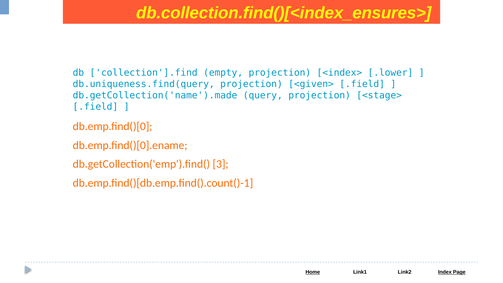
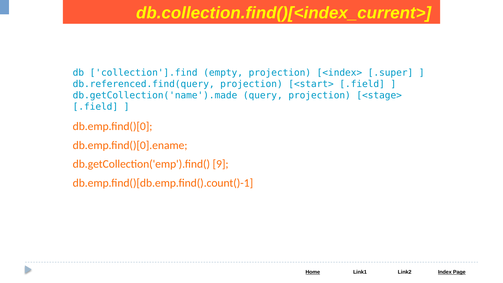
db.collection.find()[<index_ensures>: db.collection.find()[<index_ensures> -> db.collection.find()[<index_current>
.lower: .lower -> .super
db.uniqueness.find(query: db.uniqueness.find(query -> db.referenced.find(query
<given>: <given> -> <start>
3: 3 -> 9
